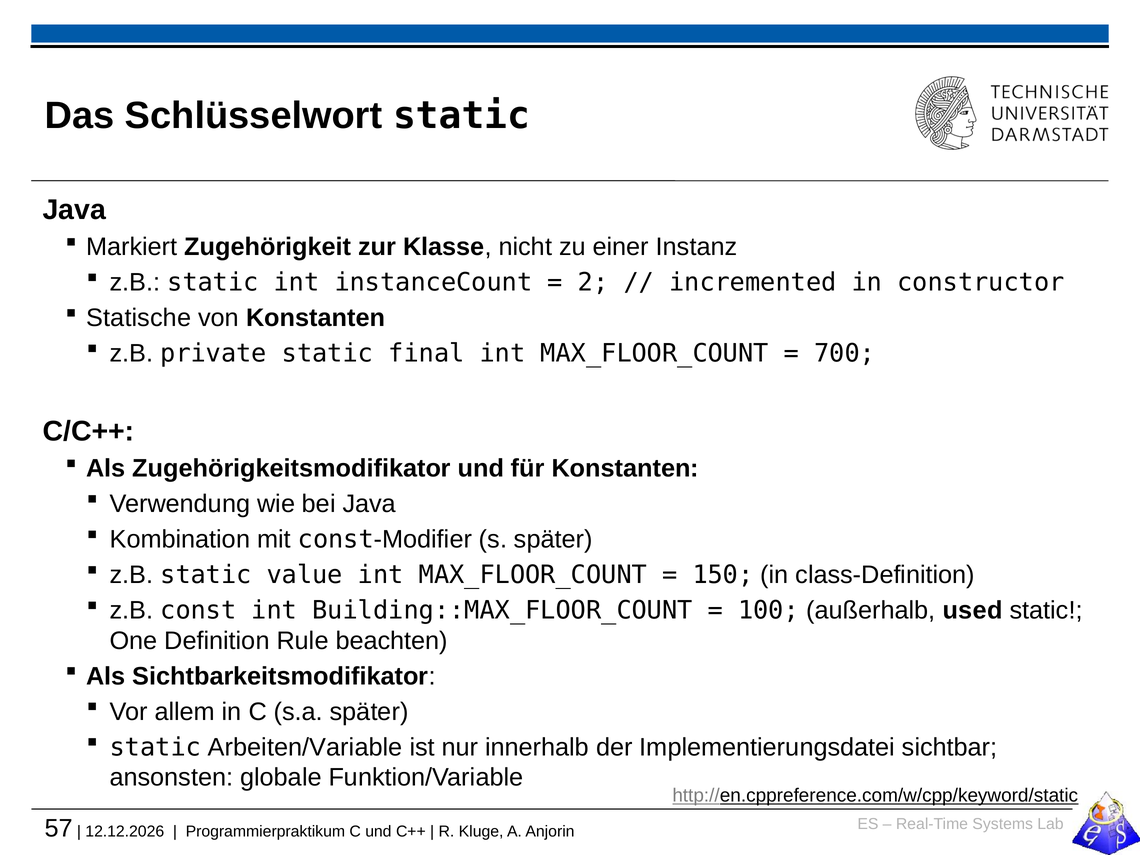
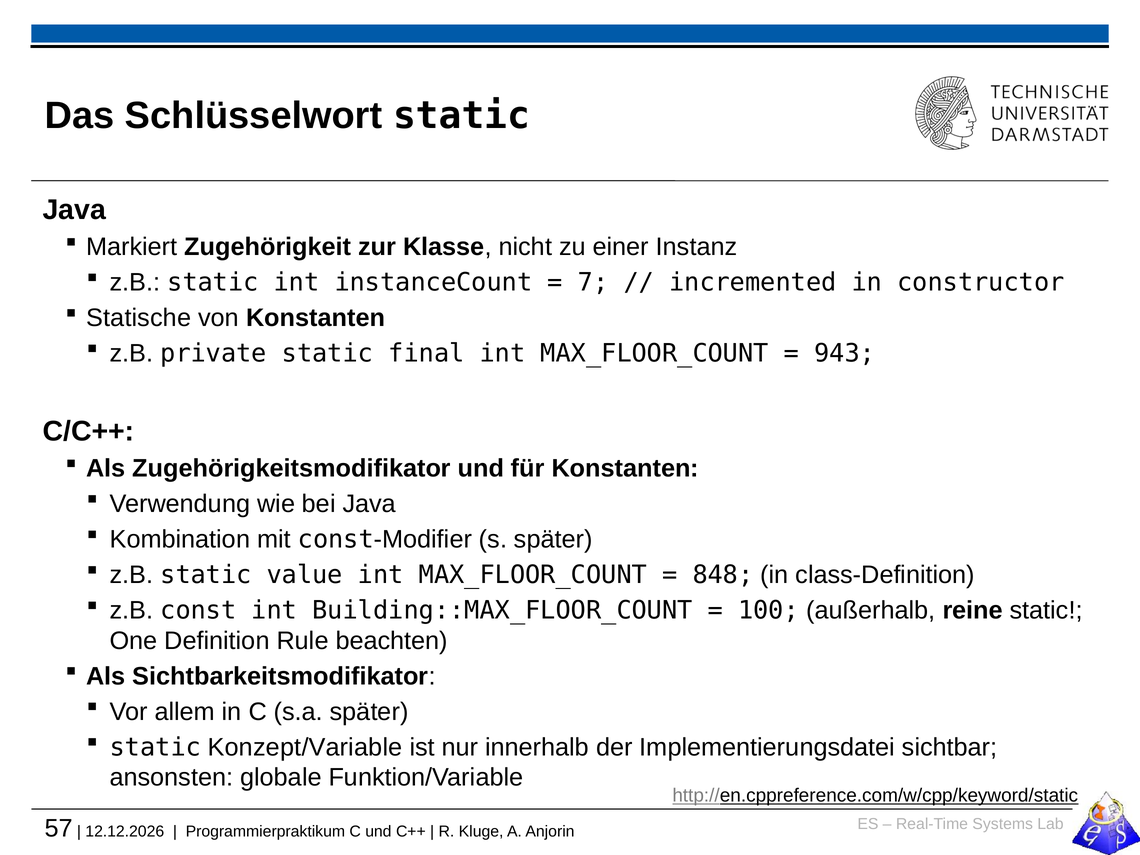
2: 2 -> 7
700: 700 -> 943
150: 150 -> 848
used: used -> reine
Arbeiten/Variable: Arbeiten/Variable -> Konzept/Variable
